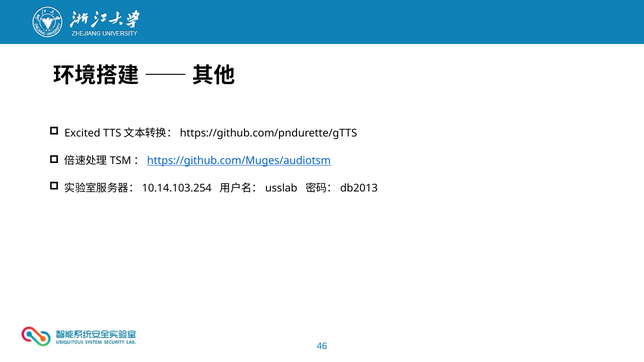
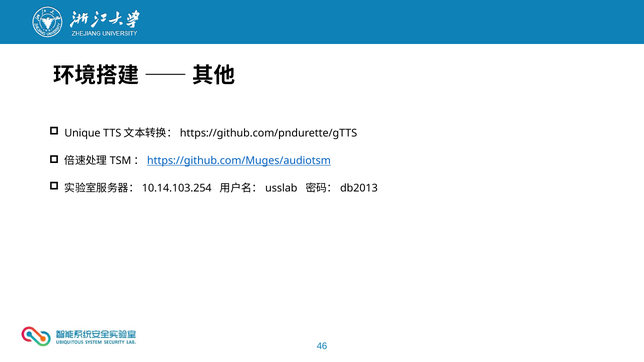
Excited: Excited -> Unique
